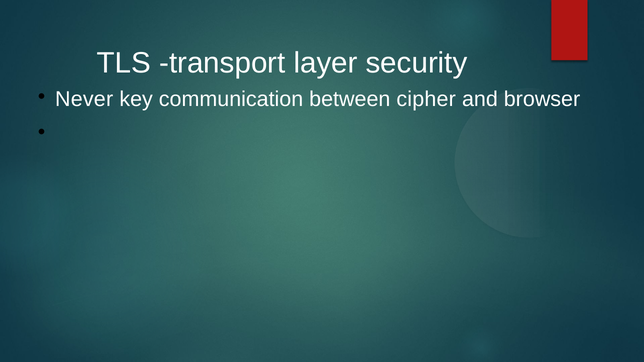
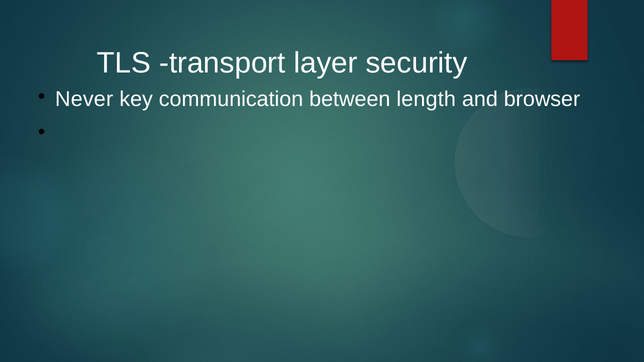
cipher: cipher -> length
